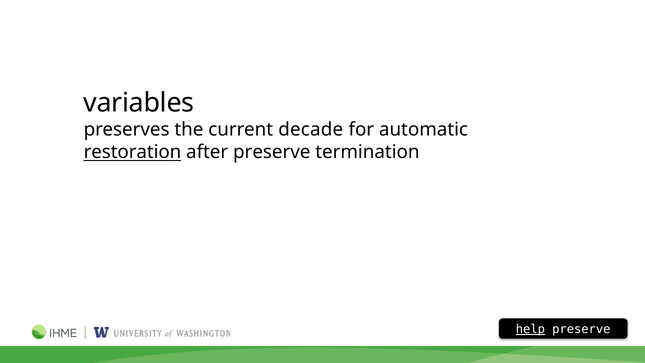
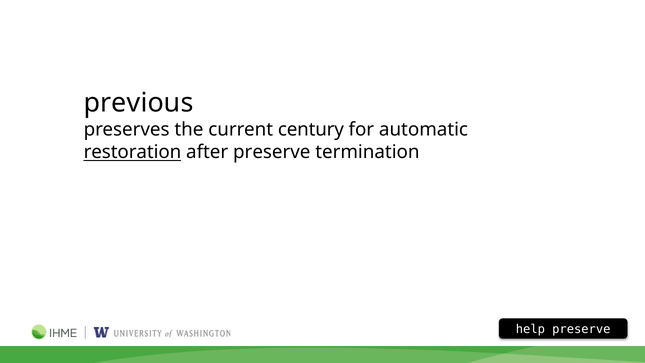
variables: variables -> previous
decade: decade -> century
help underline: present -> none
